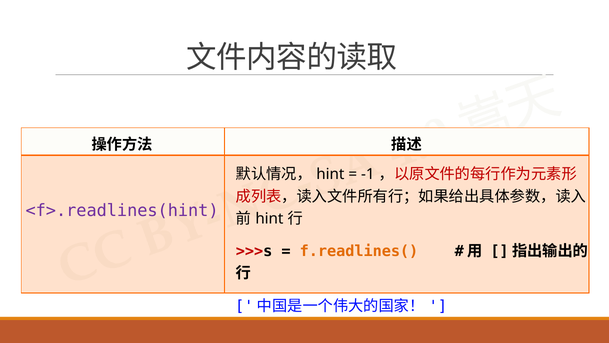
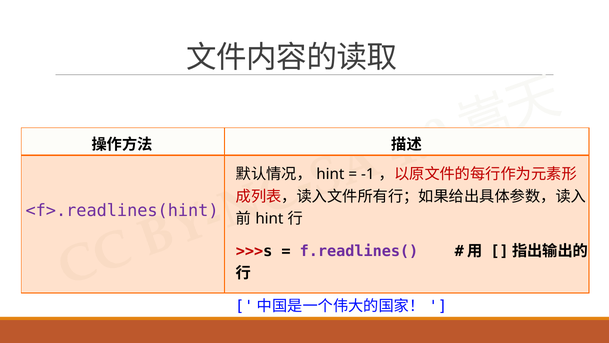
f.readlines( colour: orange -> purple
